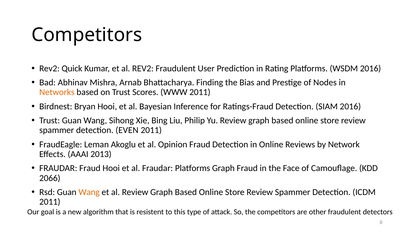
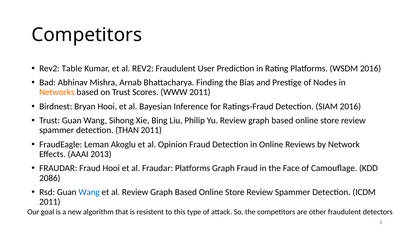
Quick: Quick -> Table
EVEN: EVEN -> THAN
2066: 2066 -> 2086
Wang at (89, 192) colour: orange -> blue
